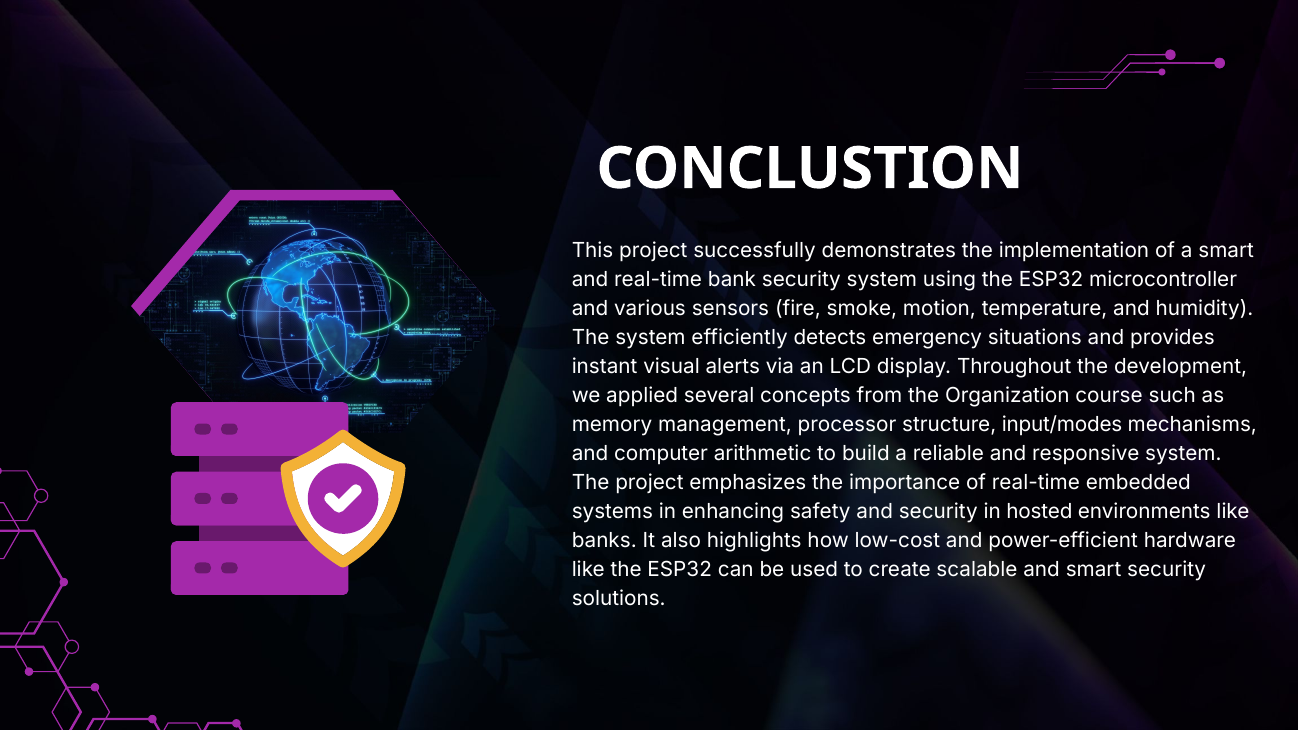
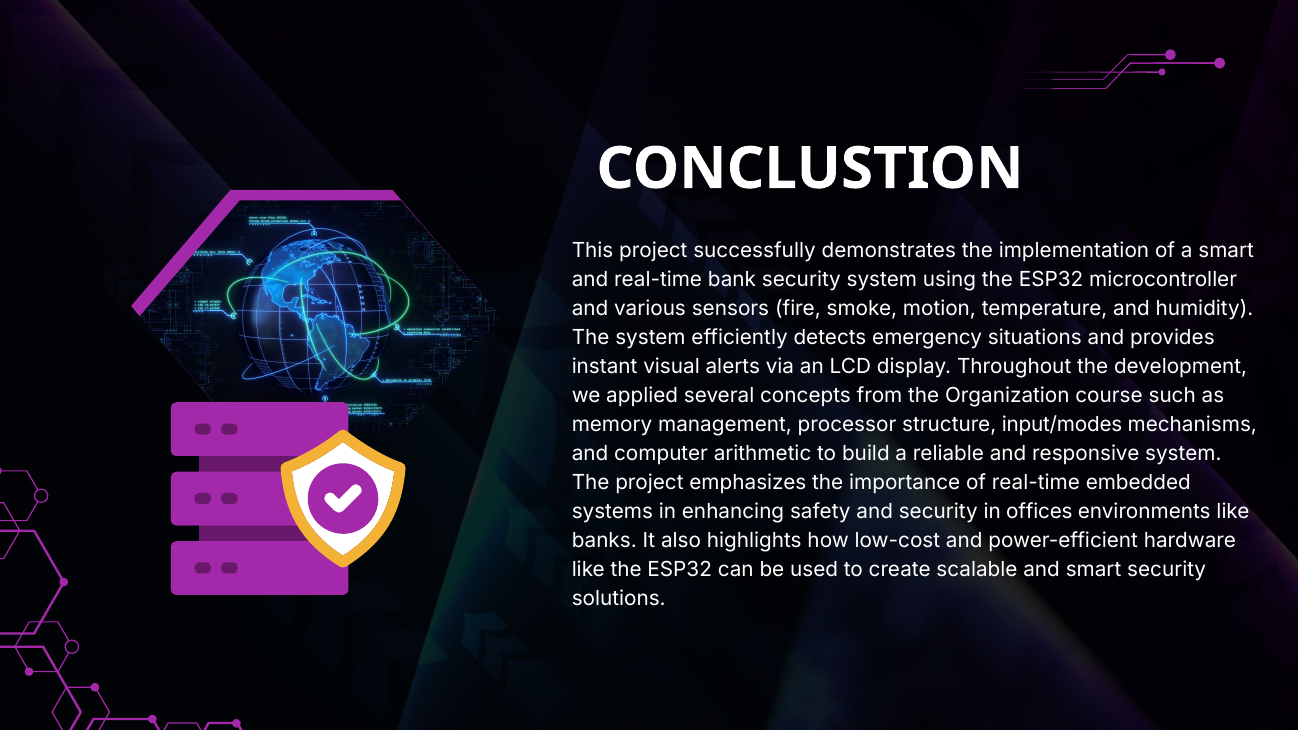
hosted: hosted -> offices
